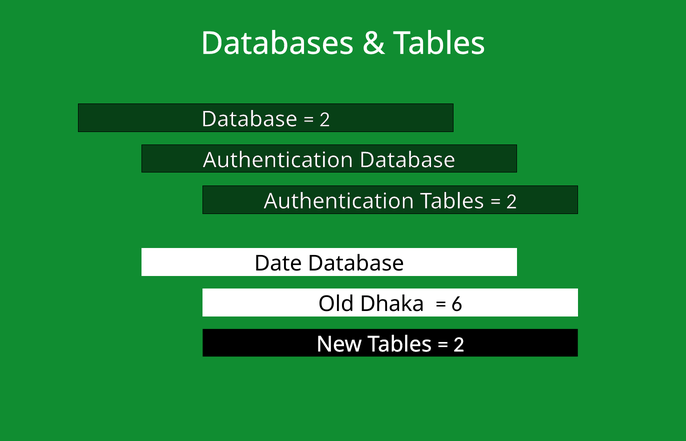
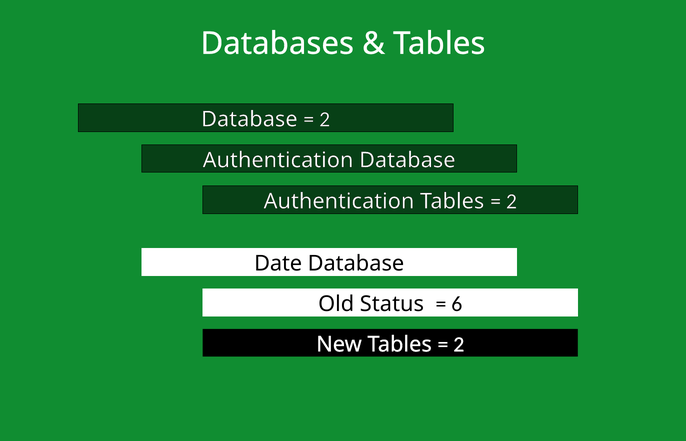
Dhaka: Dhaka -> Status
